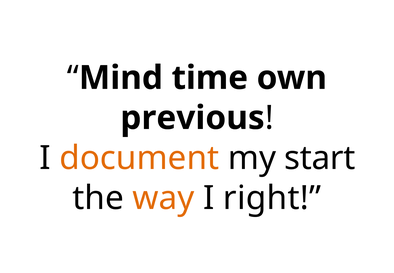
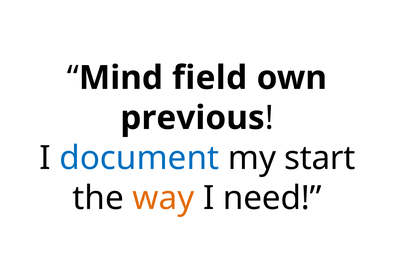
time: time -> field
document colour: orange -> blue
right: right -> need
